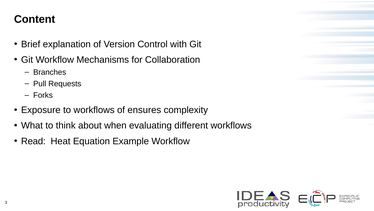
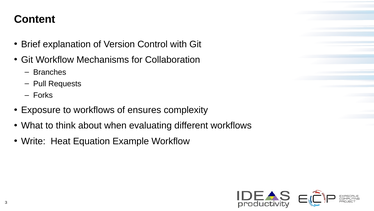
Read: Read -> Write
